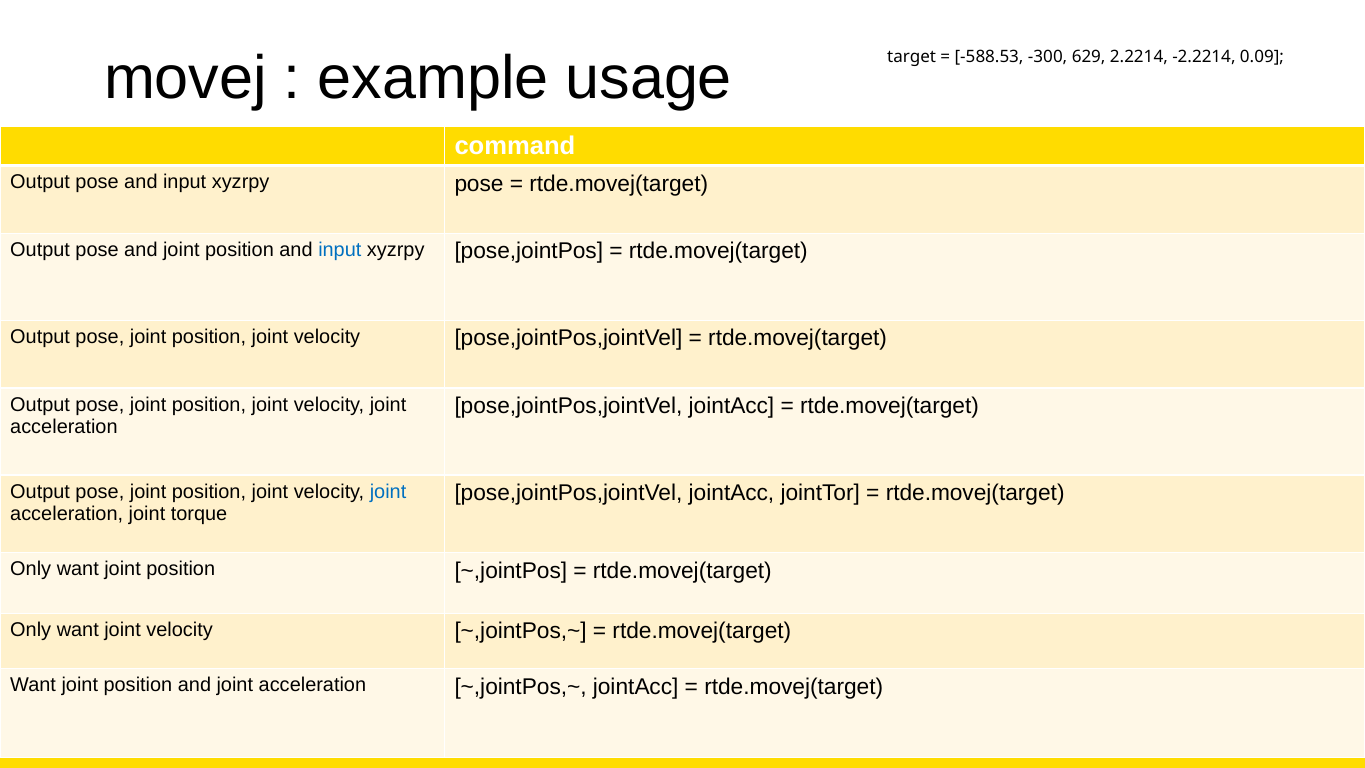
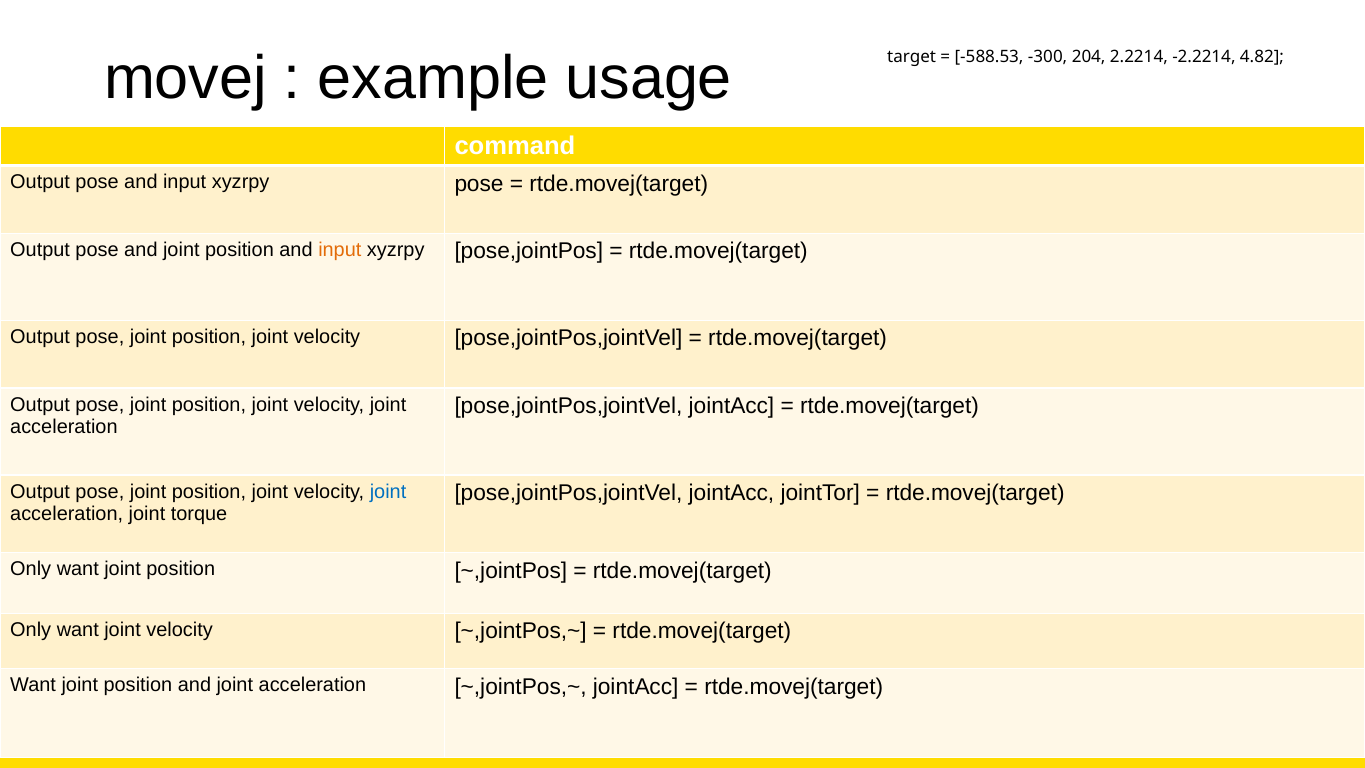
629: 629 -> 204
0.09: 0.09 -> 4.82
input at (340, 250) colour: blue -> orange
